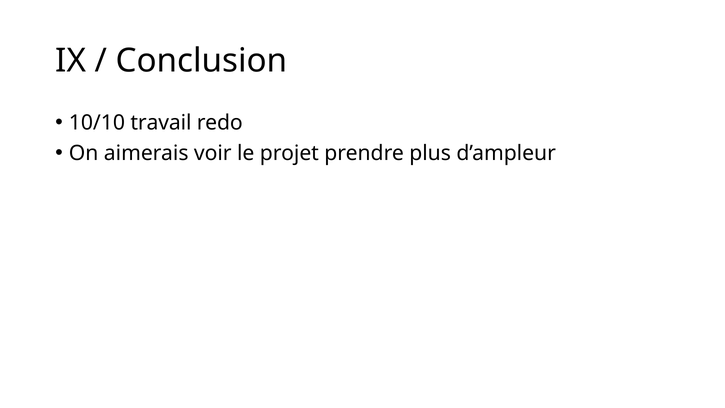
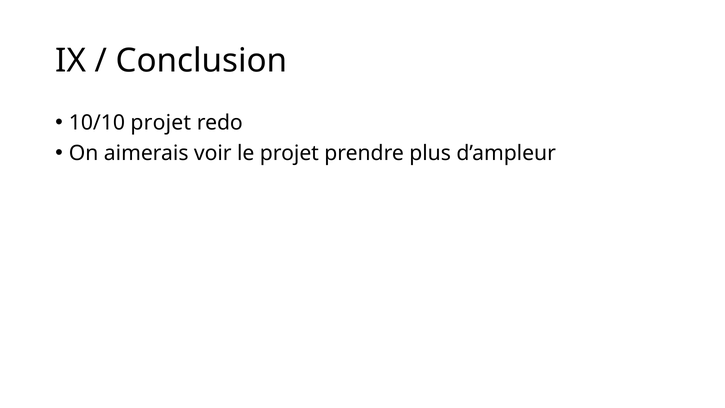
10/10 travail: travail -> projet
